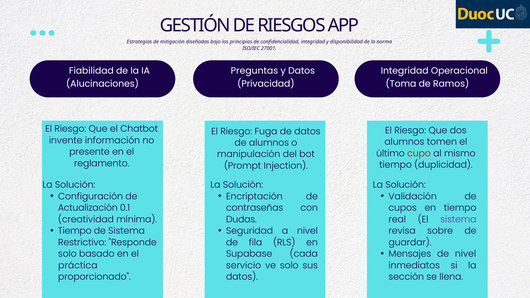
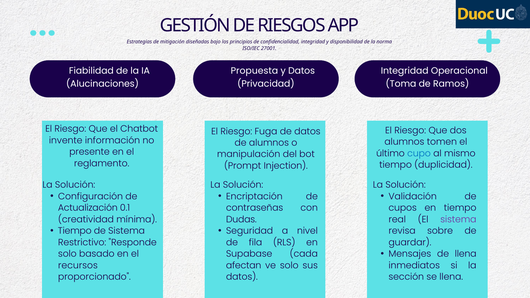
Preguntas: Preguntas -> Propuesta
cupo colour: red -> blue
de nivel: nivel -> llena
práctica: práctica -> recursos
servicio: servicio -> afectan
